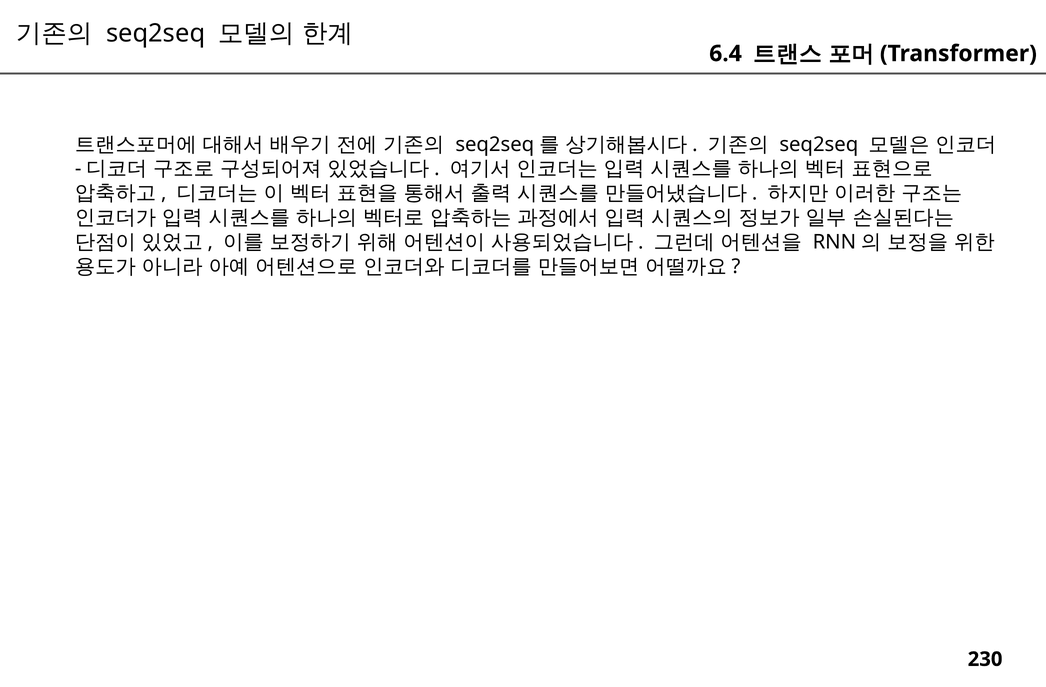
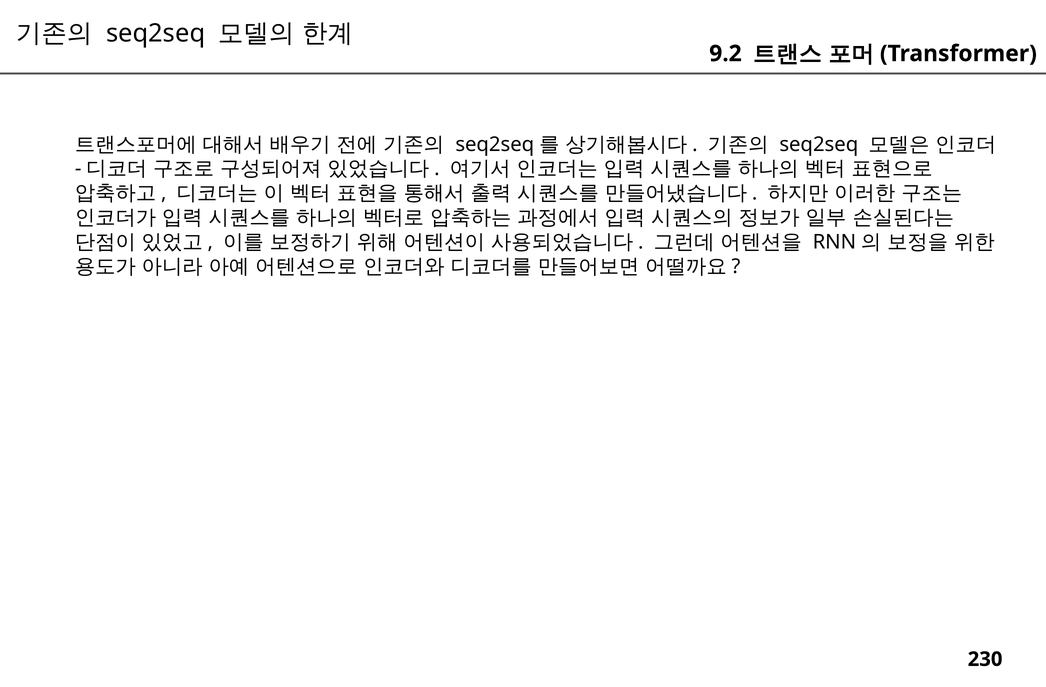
6.4: 6.4 -> 9.2
